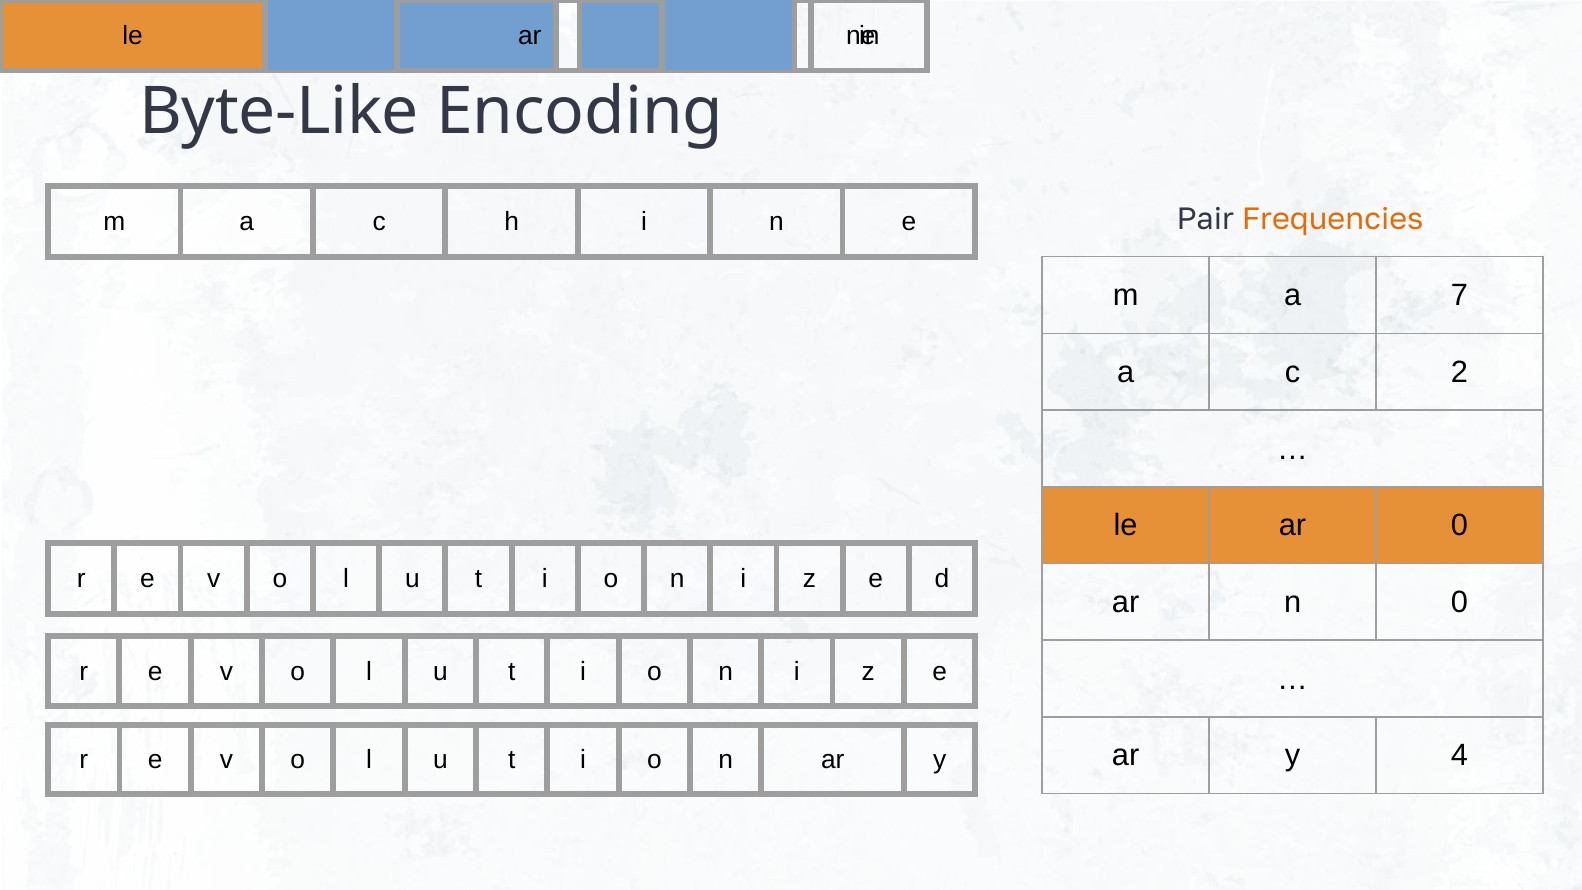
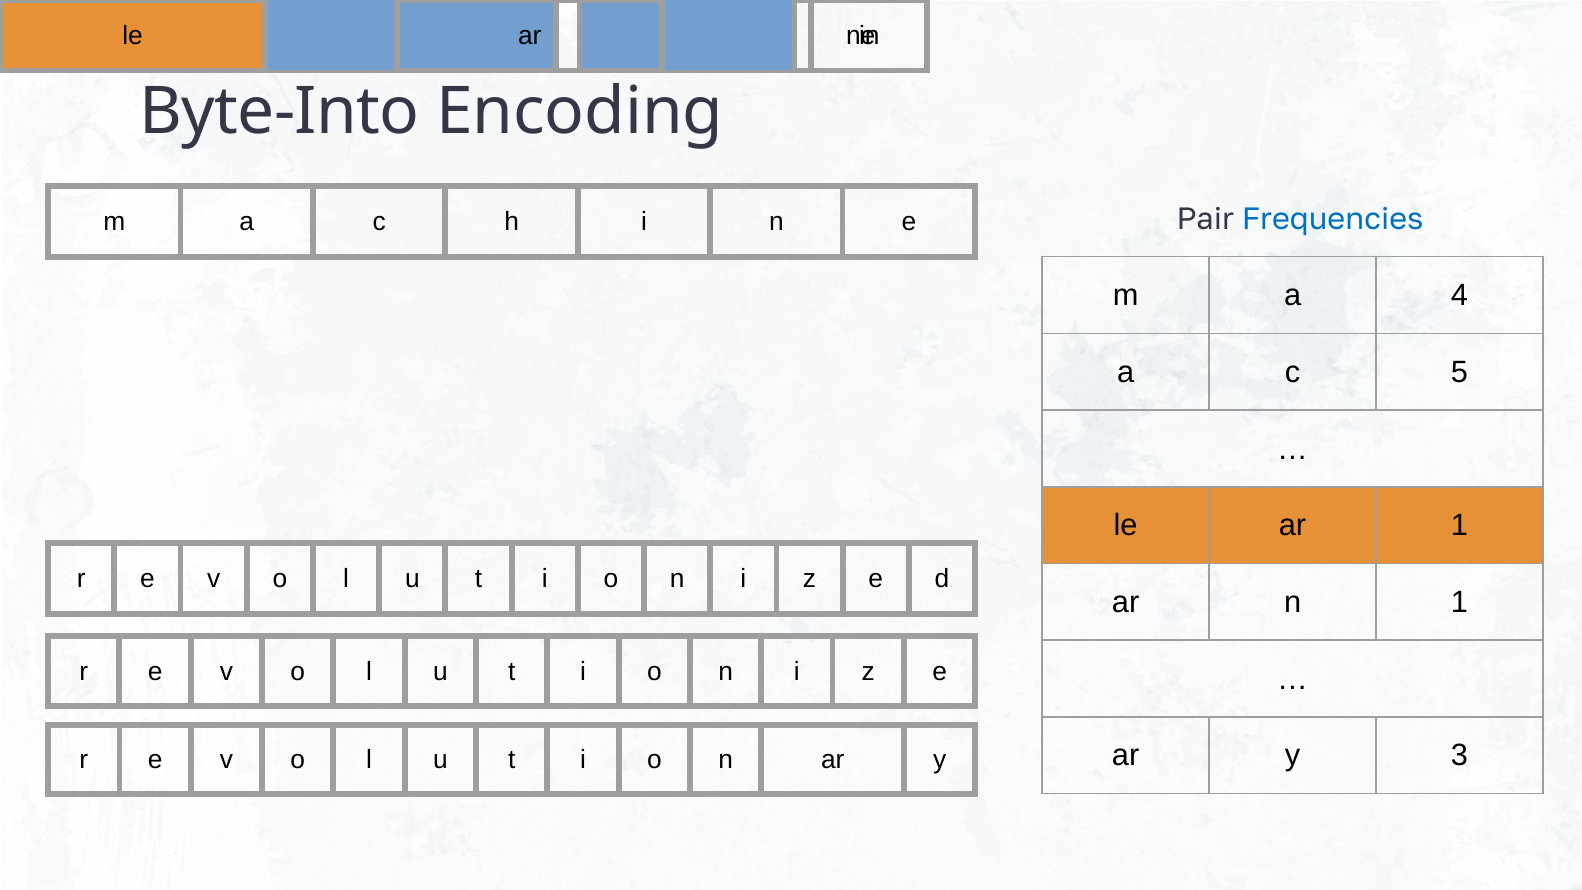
Byte-Like: Byte-Like -> Byte-Into
Frequencies colour: orange -> blue
7: 7 -> 4
2: 2 -> 5
ar 0: 0 -> 1
n 0: 0 -> 1
4: 4 -> 3
